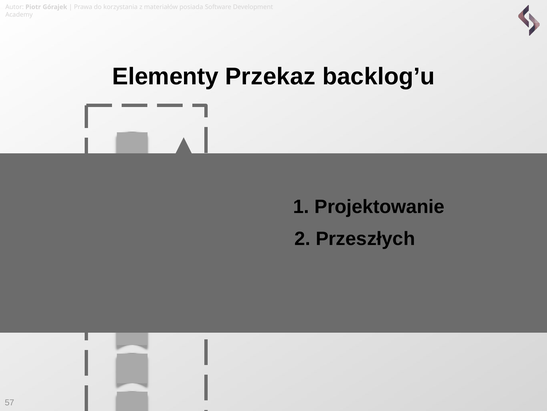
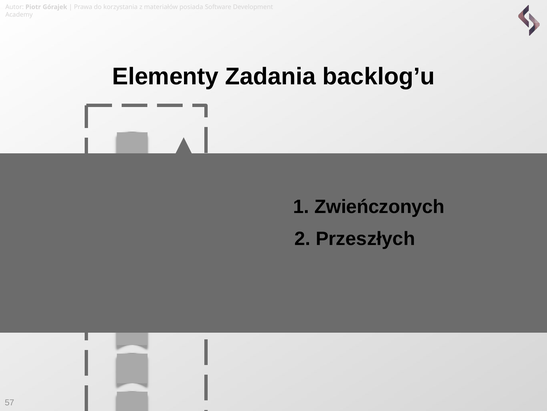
Przekaz: Przekaz -> Zadania
Projektowanie: Projektowanie -> Zwieńczonych
